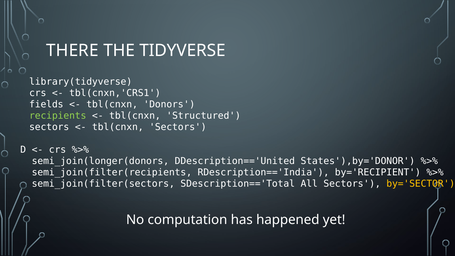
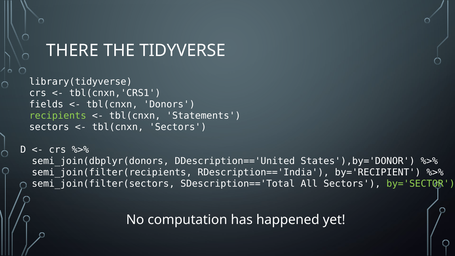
Structured: Structured -> Statements
semi_join(longer(donors: semi_join(longer(donors -> semi_join(dbplyr(donors
by='SECTOR colour: yellow -> light green
